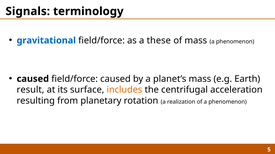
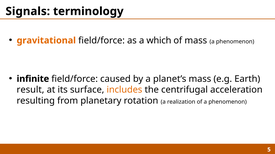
gravitational colour: blue -> orange
these: these -> which
caused at (33, 79): caused -> infinite
